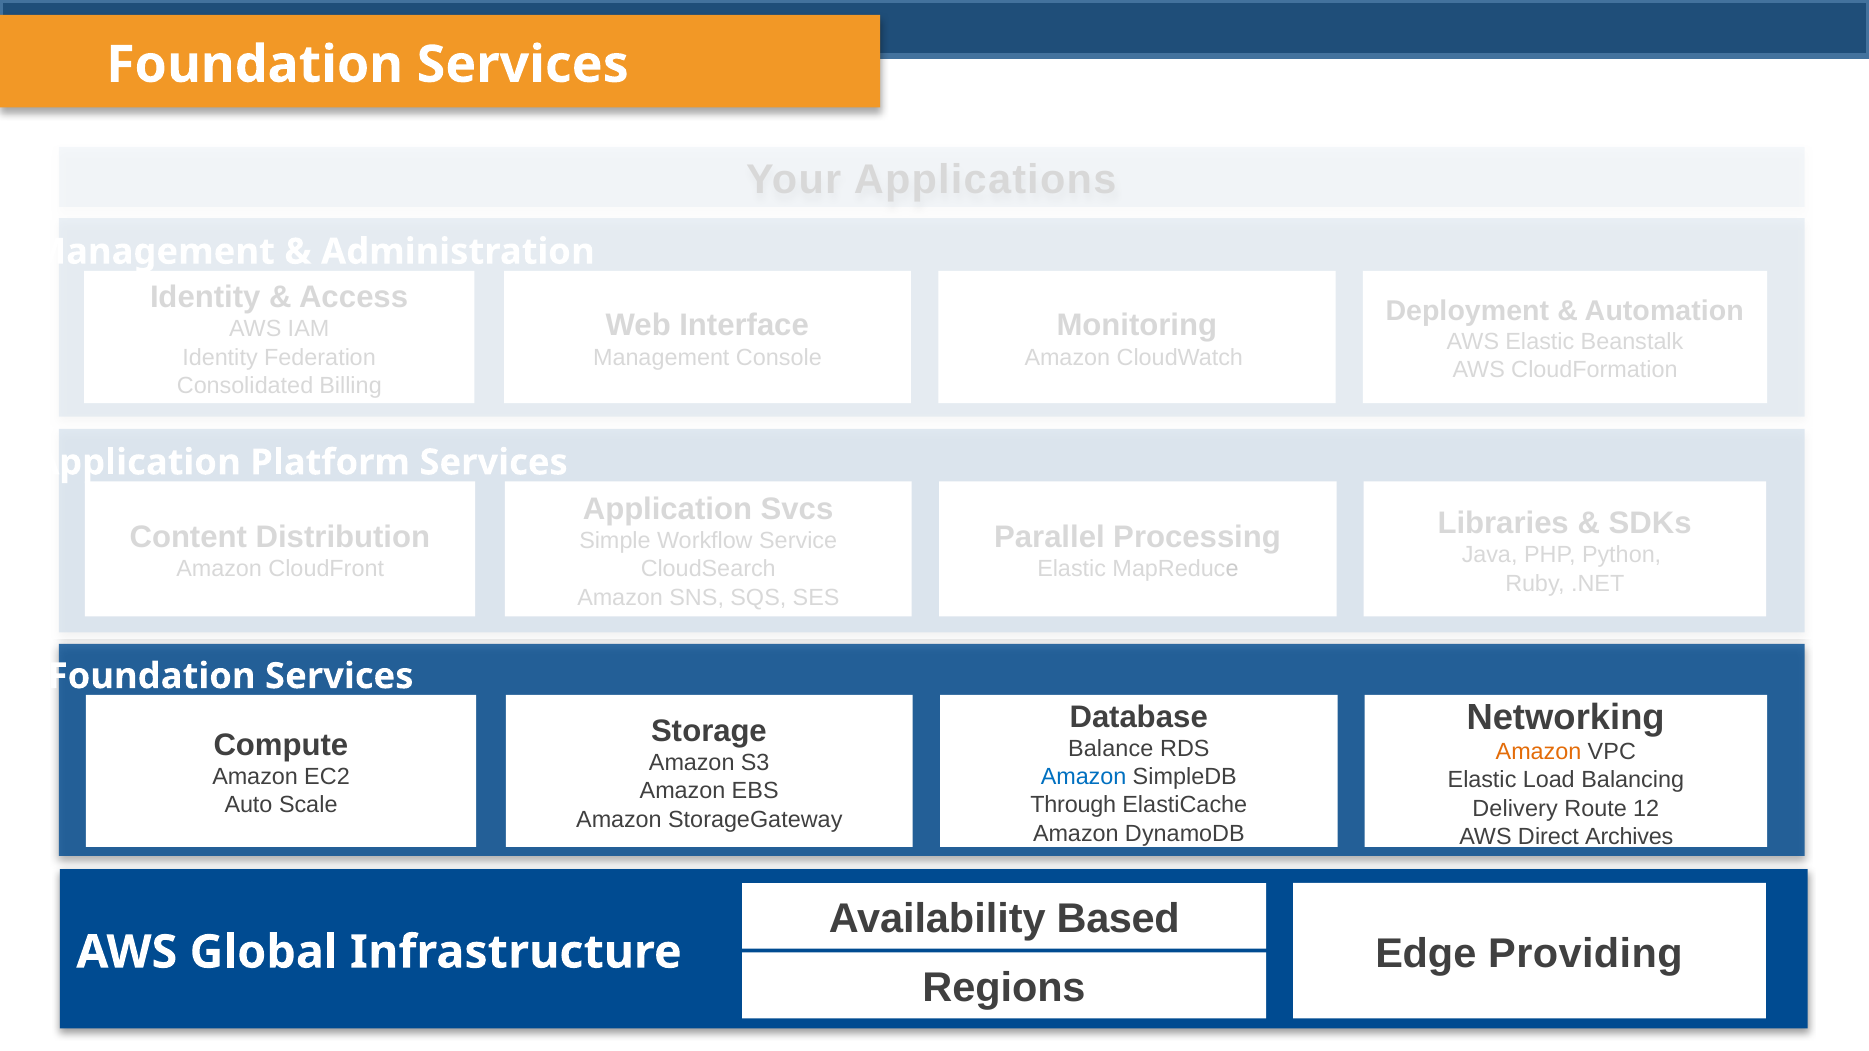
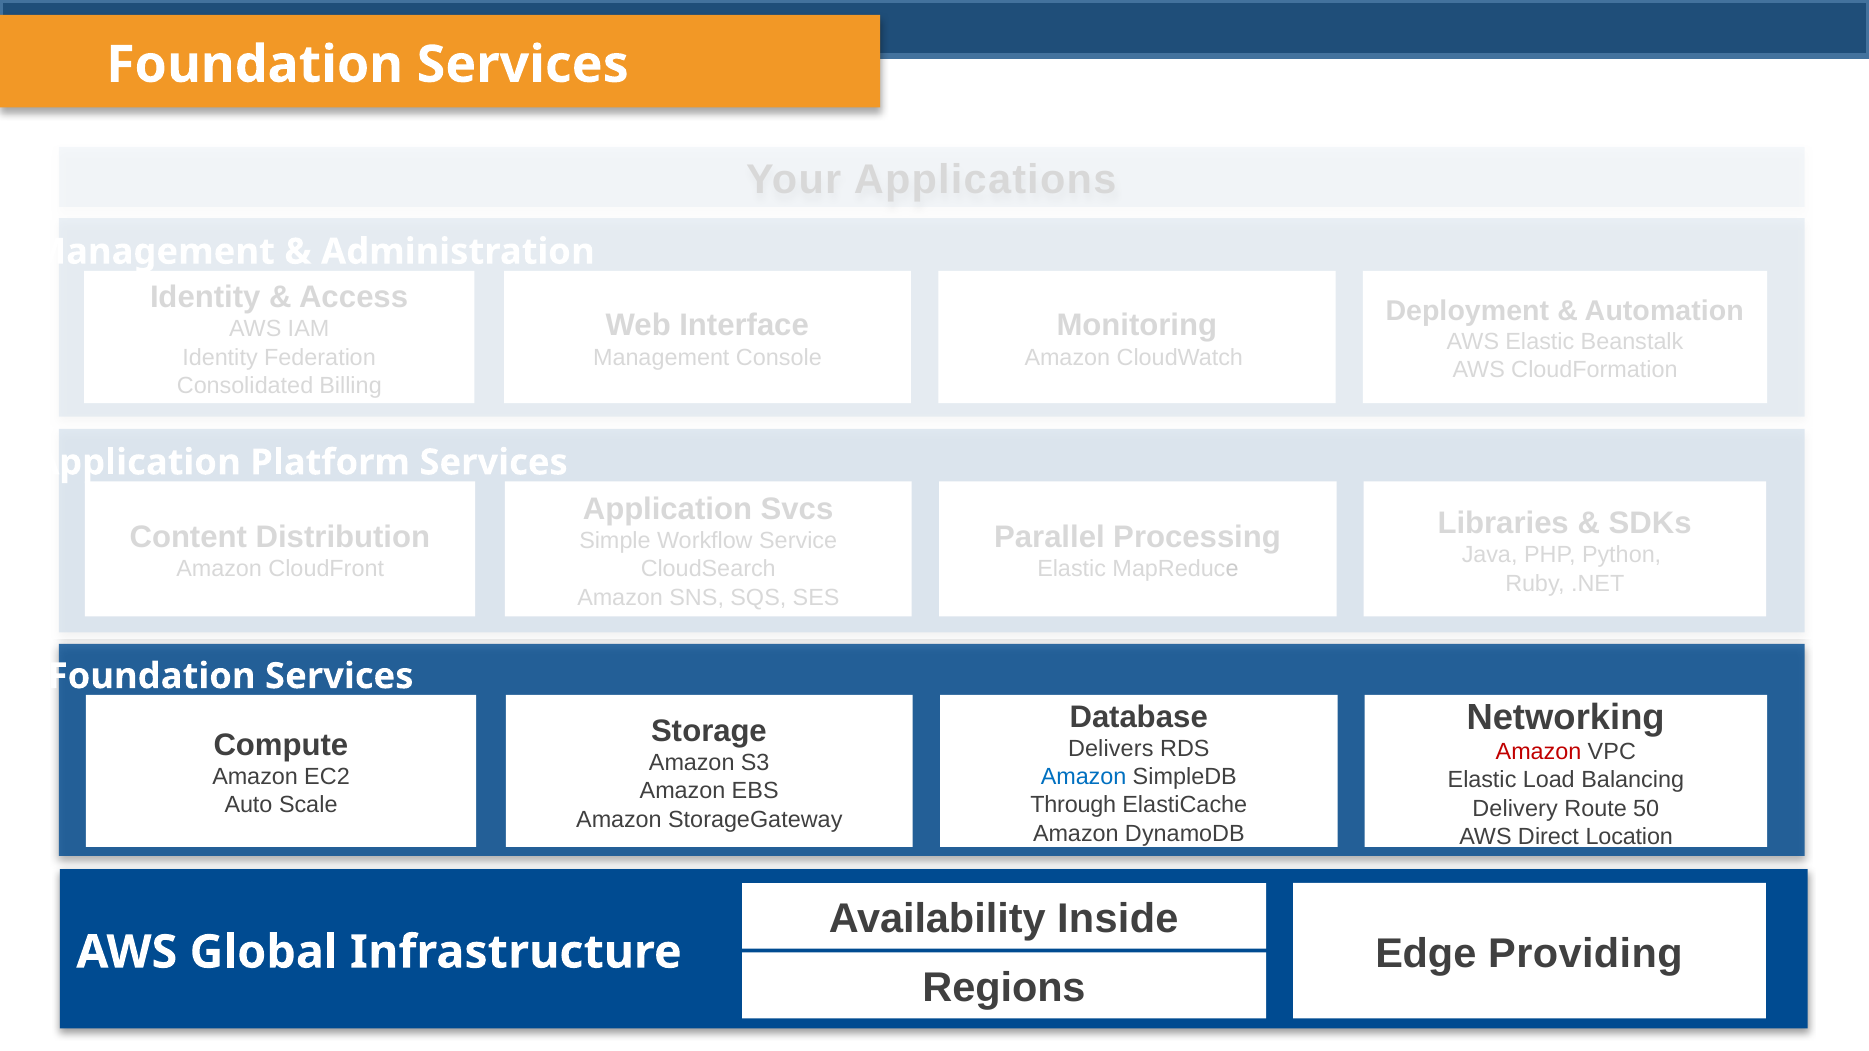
Balance: Balance -> Delivers
Amazon at (1539, 752) colour: orange -> red
12: 12 -> 50
Archives: Archives -> Location
Based: Based -> Inside
